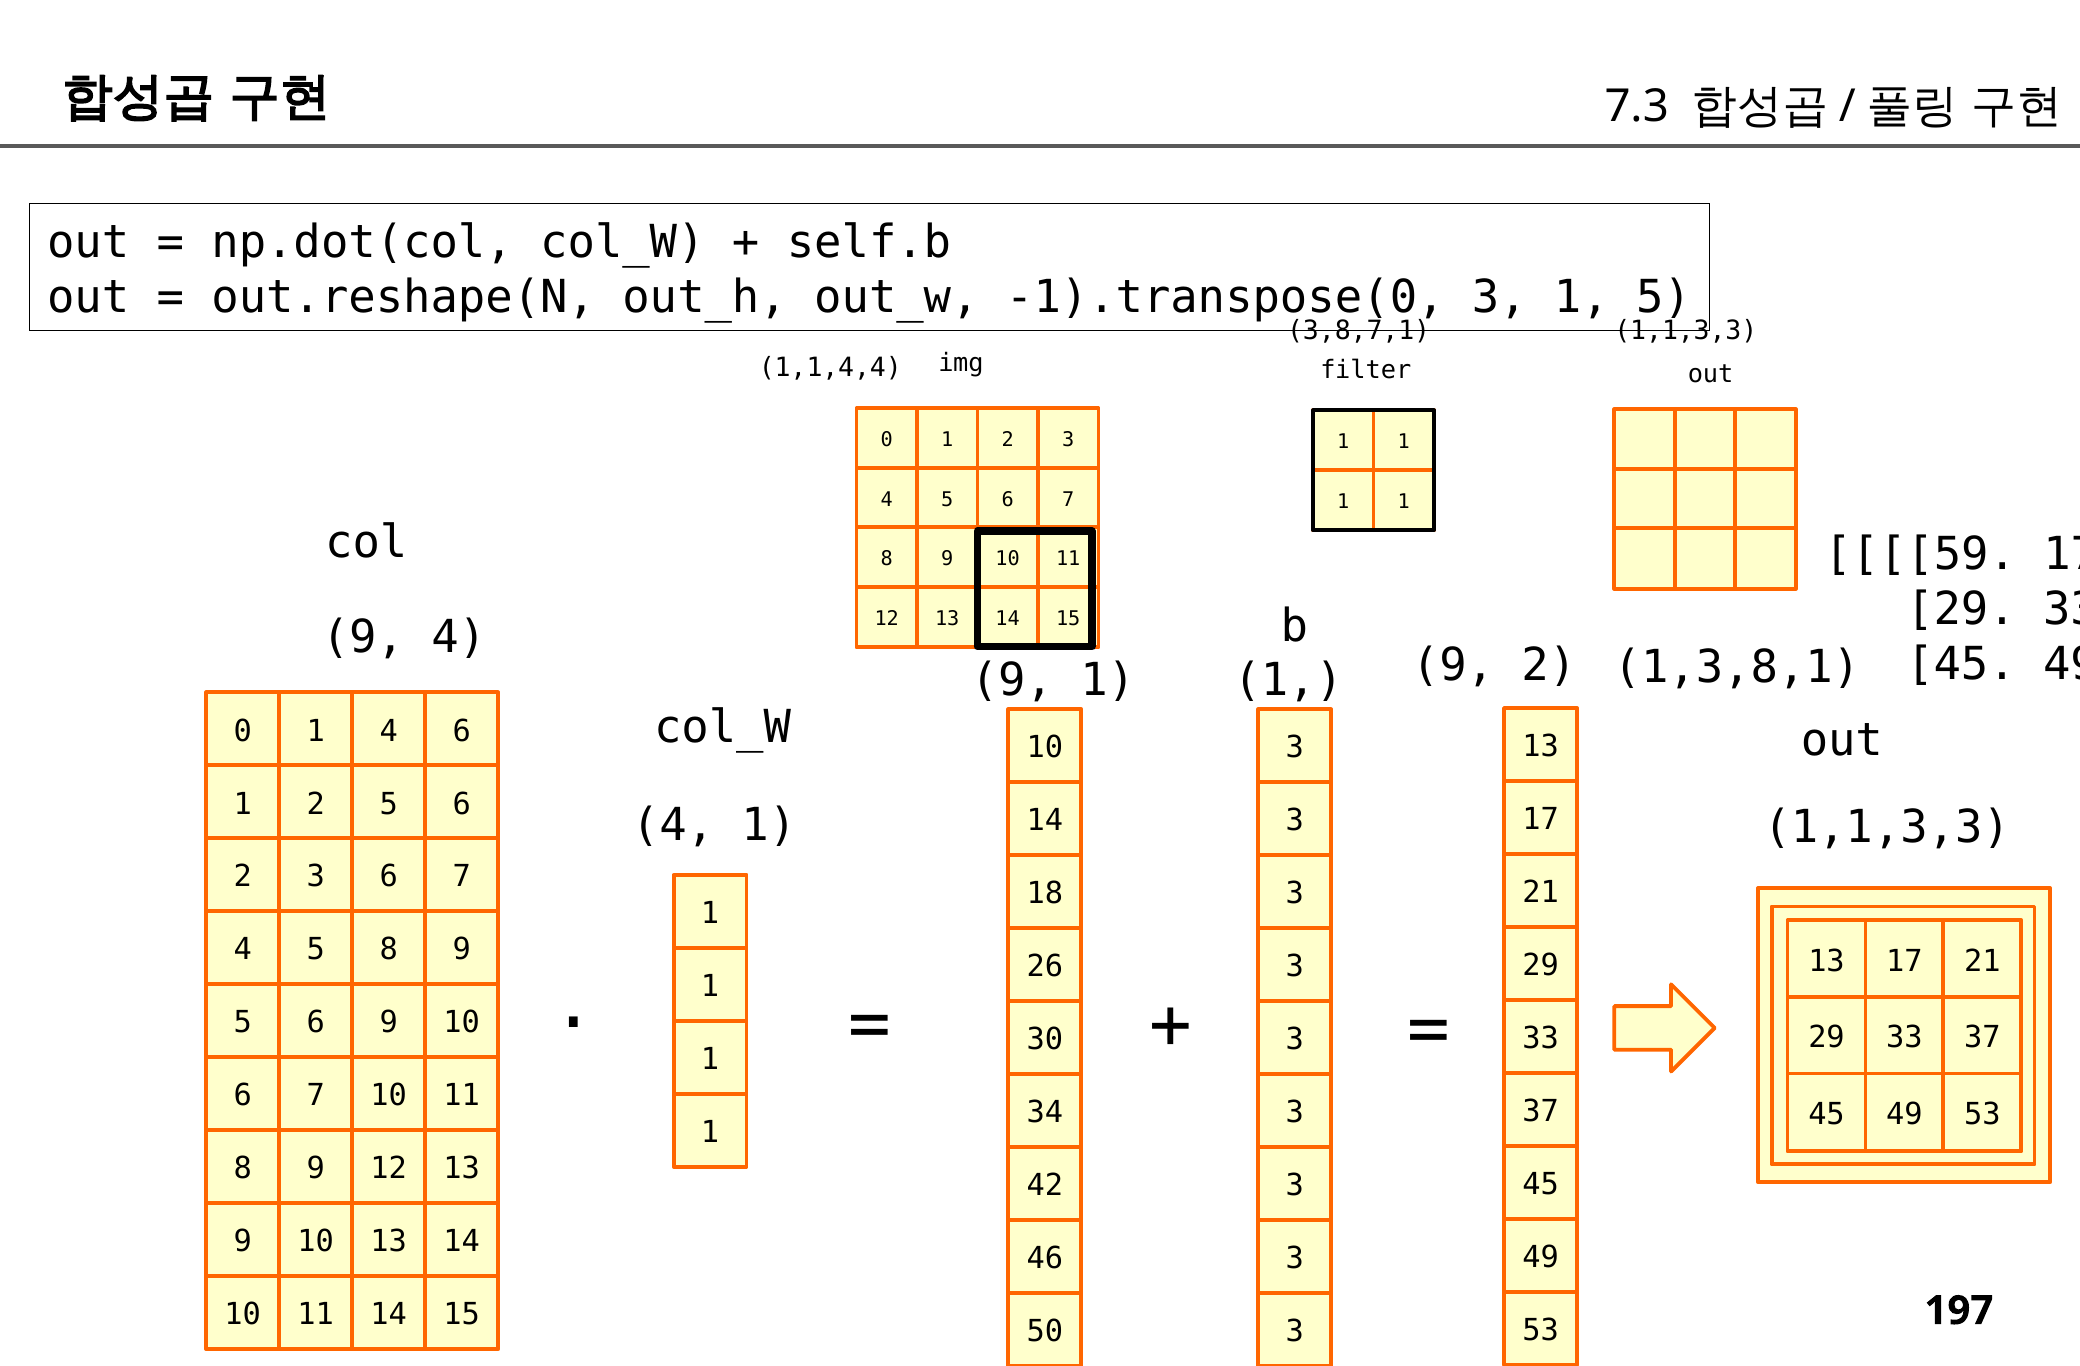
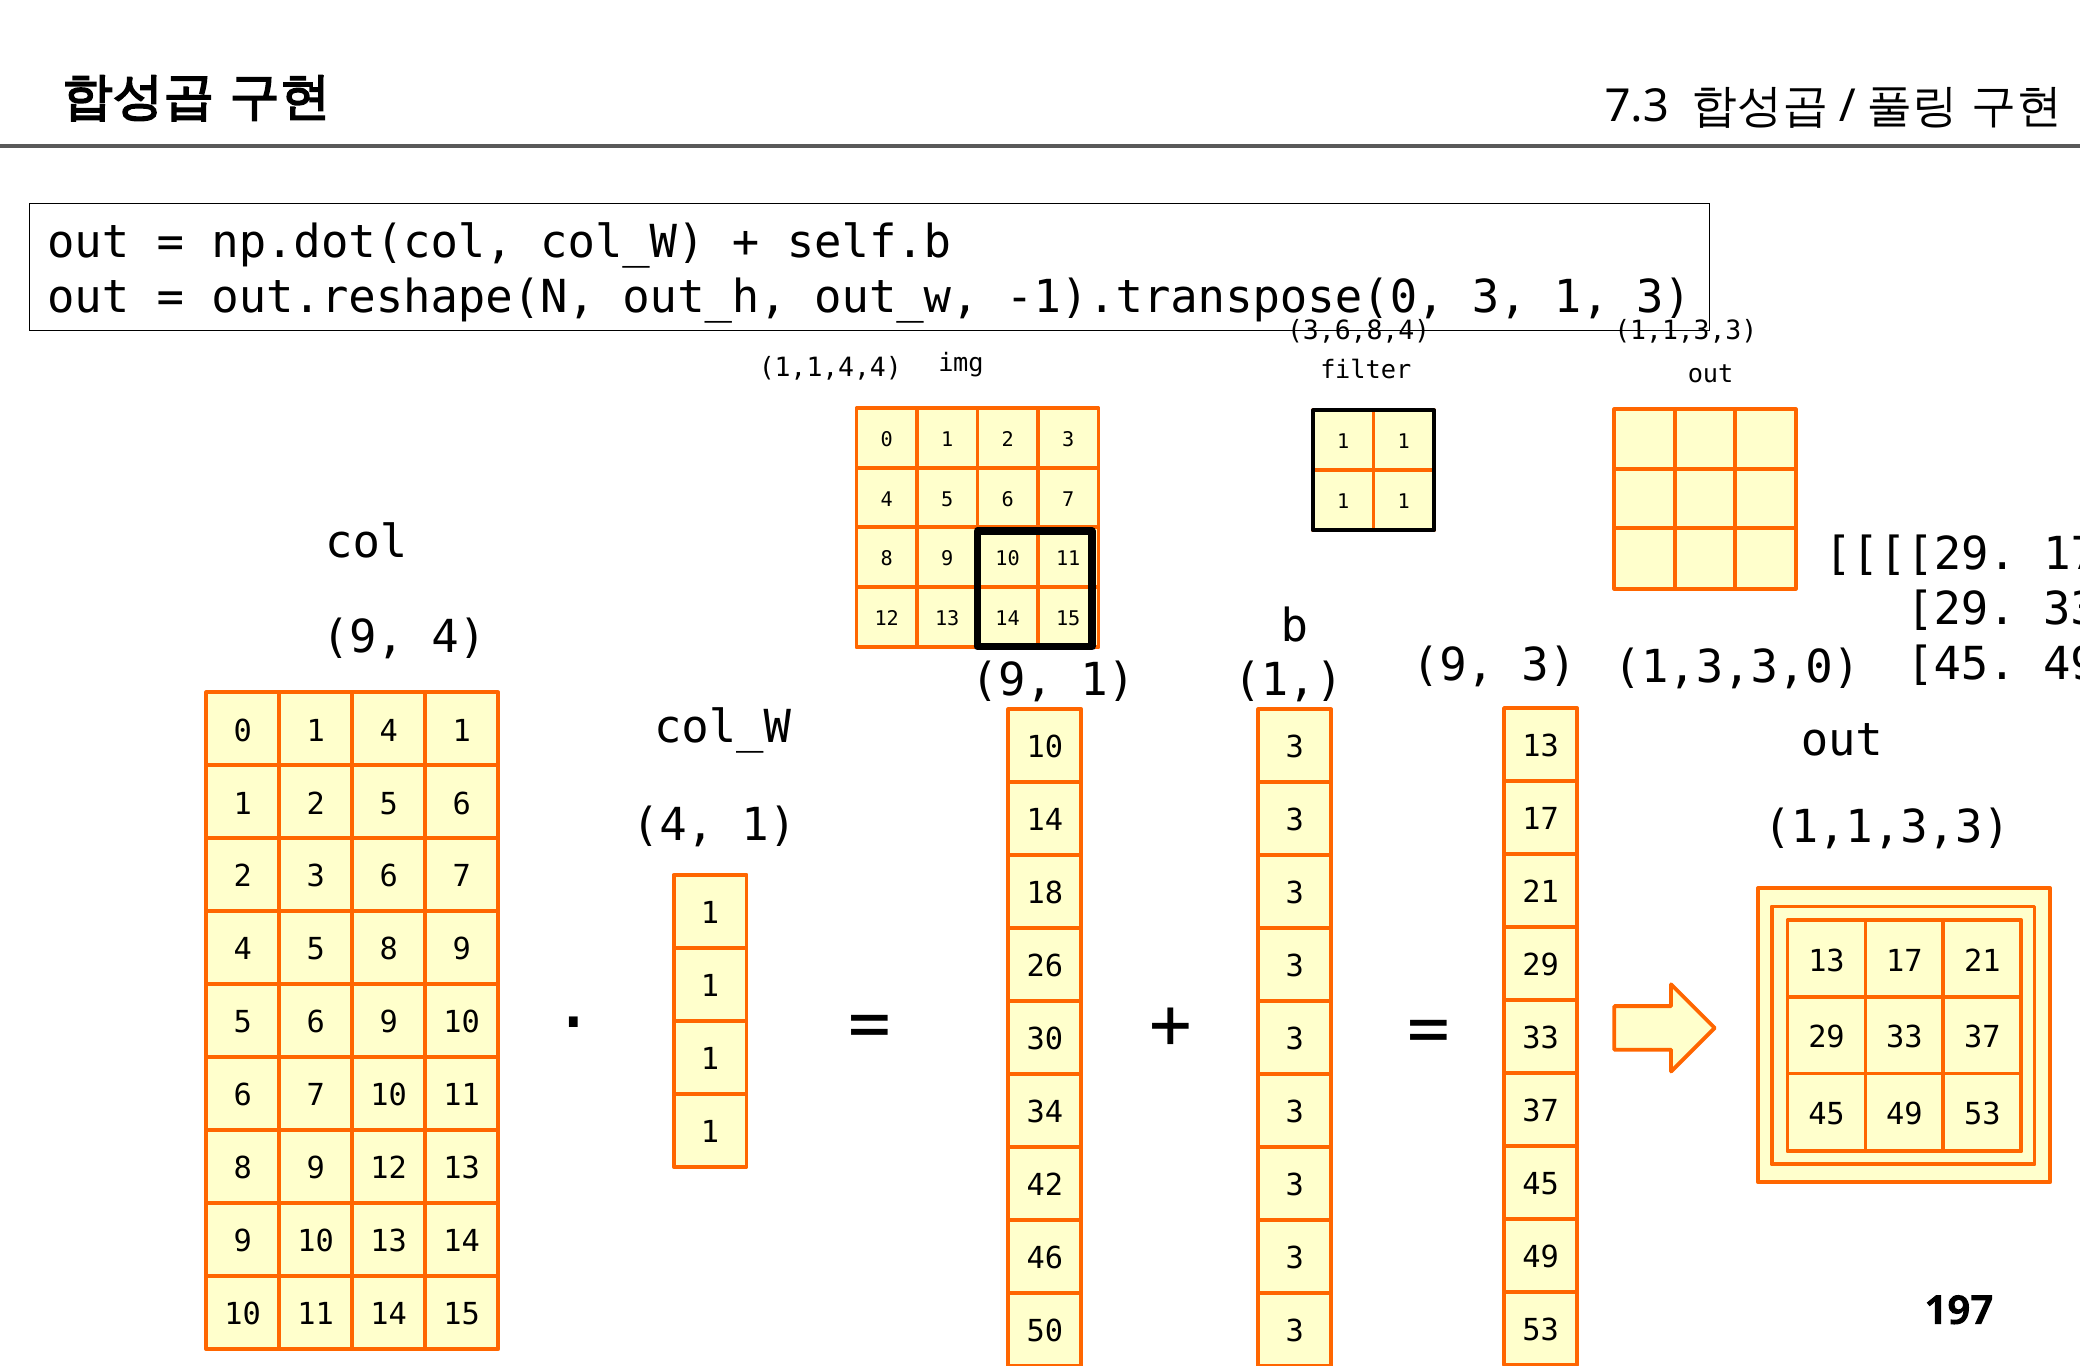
1 5: 5 -> 3
3,8,7,1: 3,8,7,1 -> 3,6,8,4
59 at (1920, 555): 59 -> 29
1,3,8,1: 1,3,8,1 -> 1,3,3,0
9 2: 2 -> 3
1 4 6: 6 -> 1
